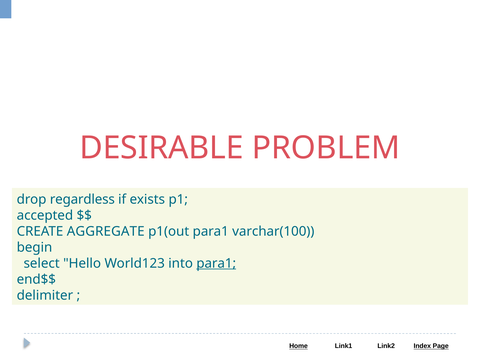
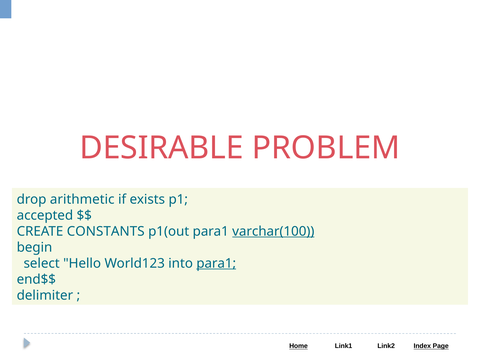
regardless: regardless -> arithmetic
AGGREGATE: AGGREGATE -> CONSTANTS
varchar(100 underline: none -> present
